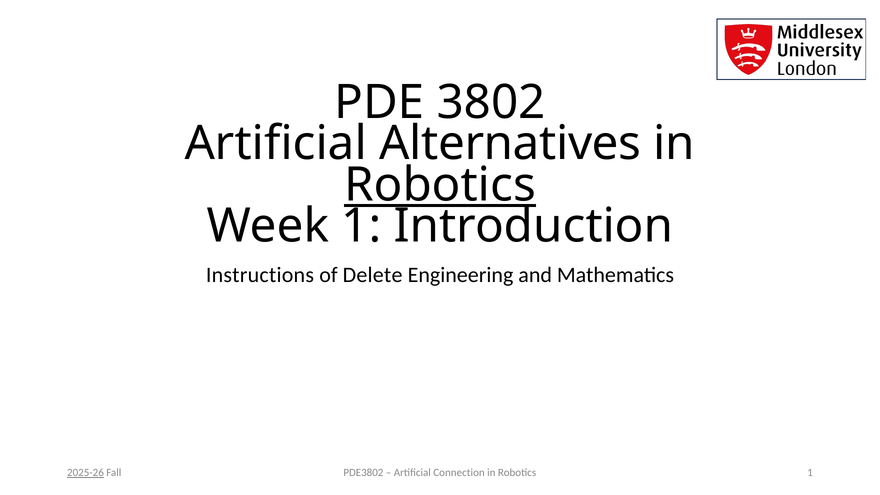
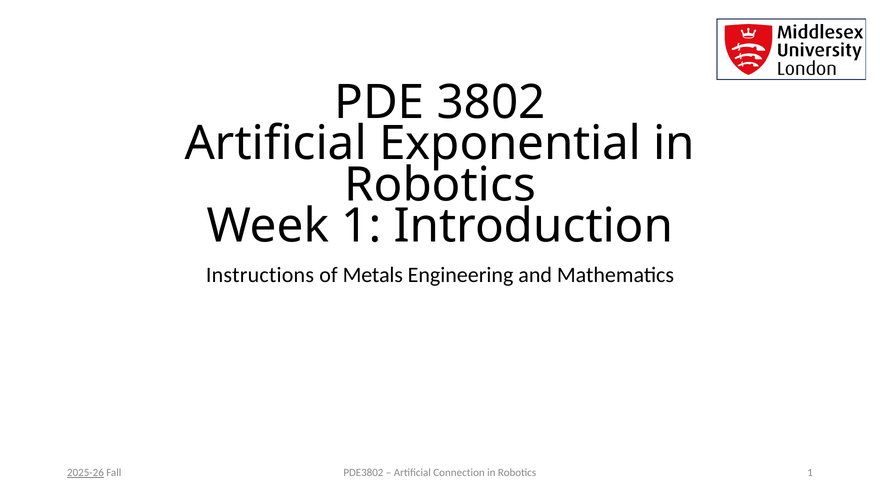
Alternatives: Alternatives -> Exponential
Robotics at (440, 185) underline: present -> none
Delete: Delete -> Metals
